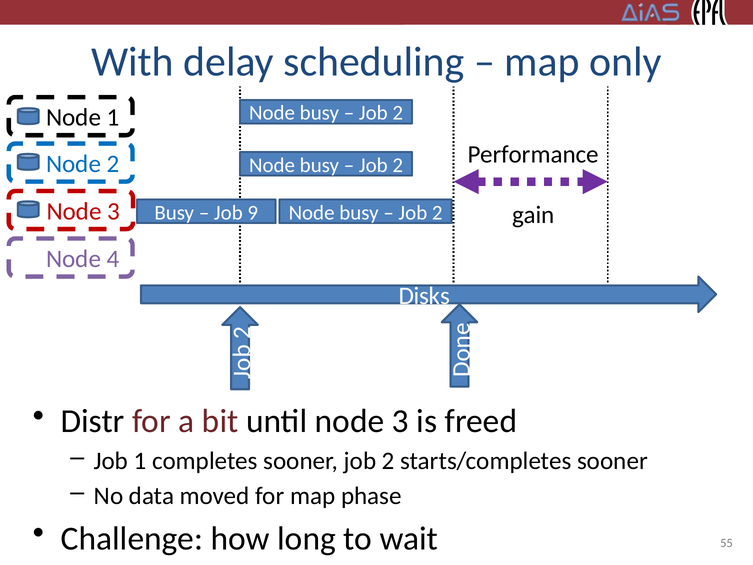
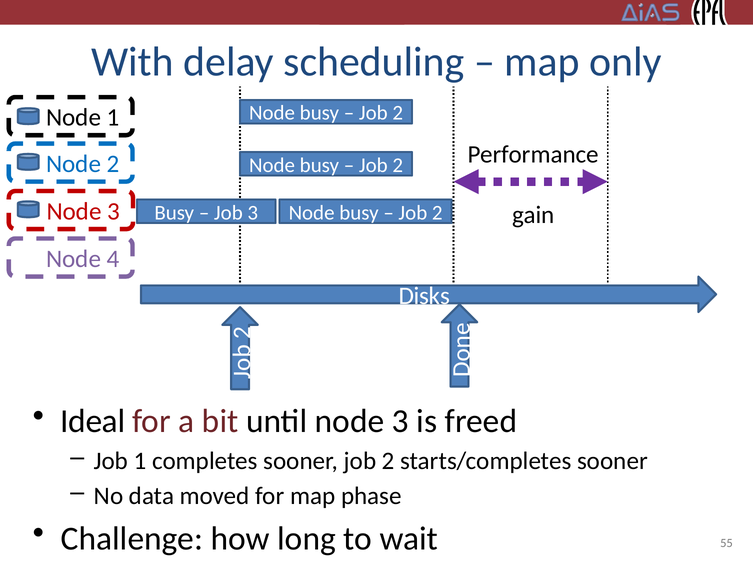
Job 9: 9 -> 3
Distr: Distr -> Ideal
